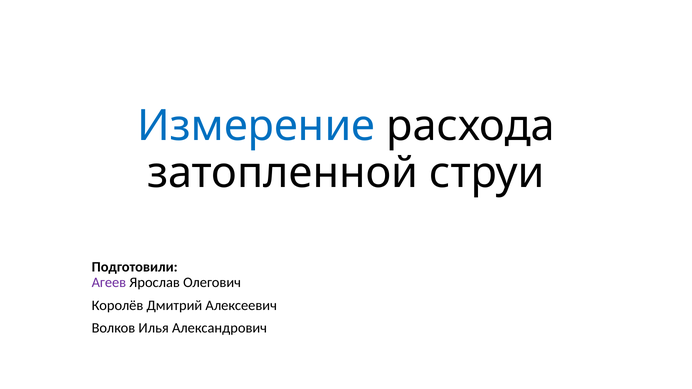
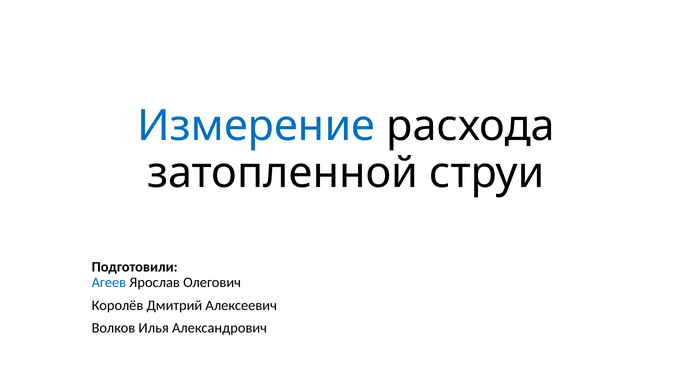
Агеев colour: purple -> blue
